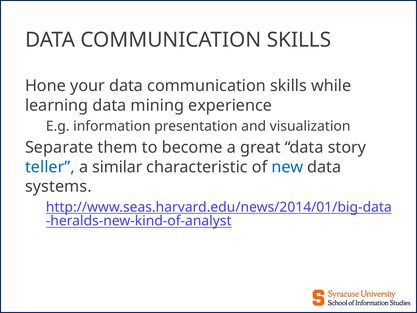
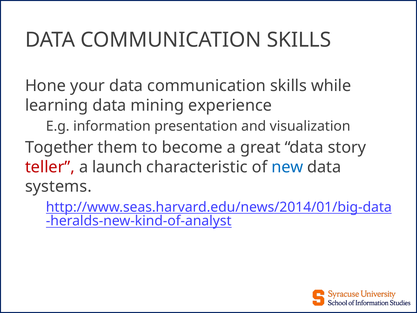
Separate: Separate -> Together
teller colour: blue -> red
similar: similar -> launch
